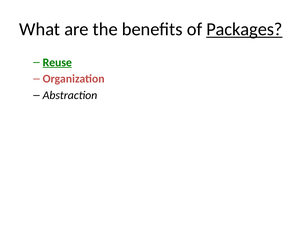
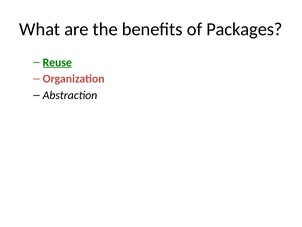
Packages underline: present -> none
